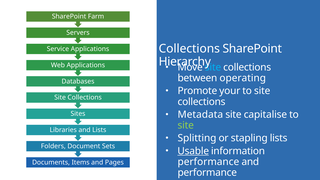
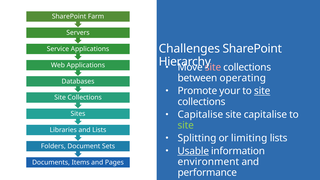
Collections at (189, 49): Collections -> Challenges
site at (213, 67) colour: light blue -> pink
site at (262, 91) underline: none -> present
Metadata at (200, 115): Metadata -> Capitalise
stapling: stapling -> limiting
performance at (208, 162): performance -> environment
